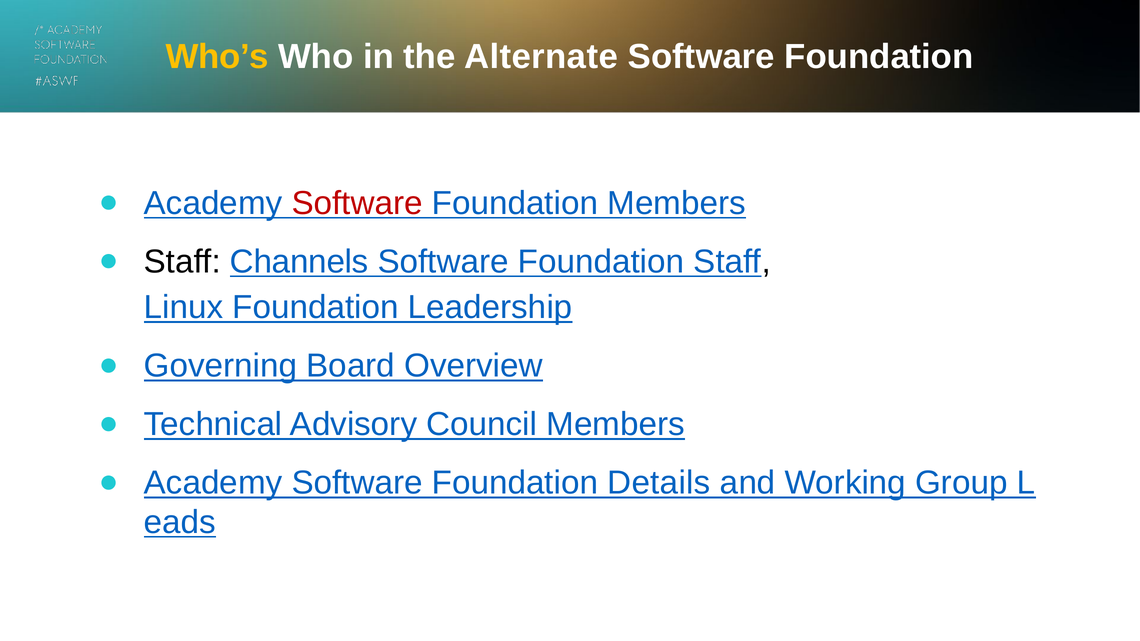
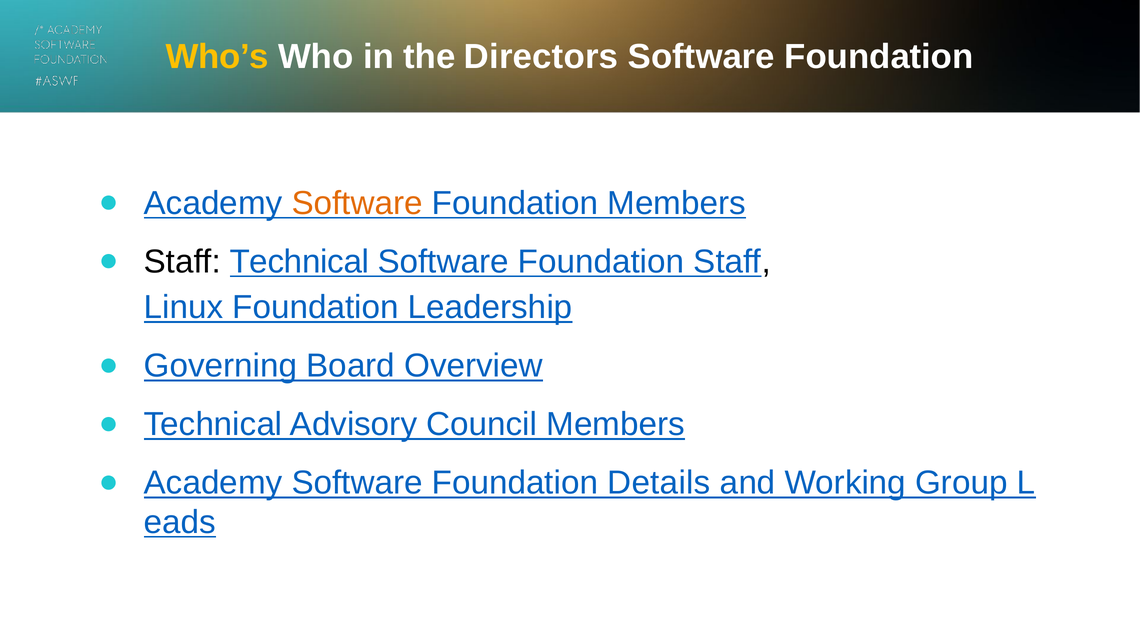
Alternate: Alternate -> Directors
Software at (357, 203) colour: red -> orange
Staff Channels: Channels -> Technical
